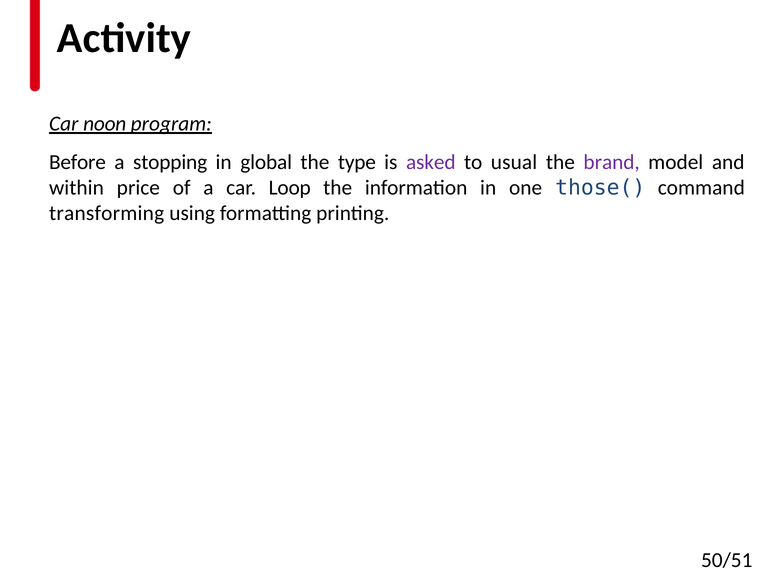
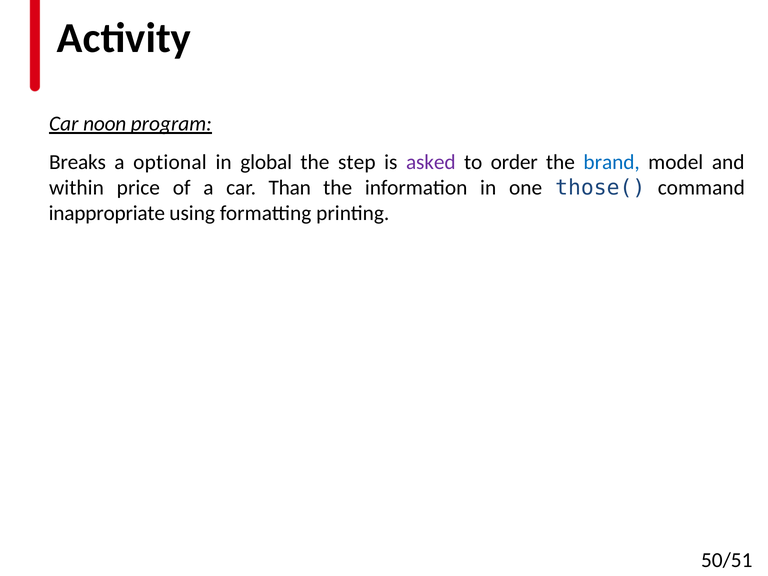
Before: Before -> Breaks
stopping: stopping -> optional
type: type -> step
usual: usual -> order
brand colour: purple -> blue
Loop: Loop -> Than
transforming: transforming -> inappropriate
